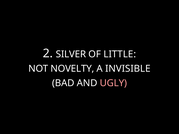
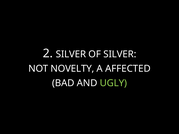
OF LITTLE: LITTLE -> SILVER
INVISIBLE: INVISIBLE -> AFFECTED
UGLY colour: pink -> light green
